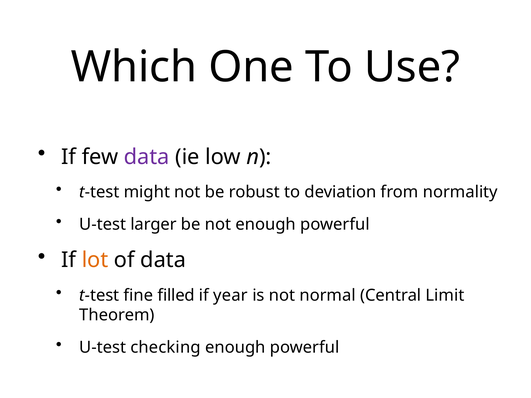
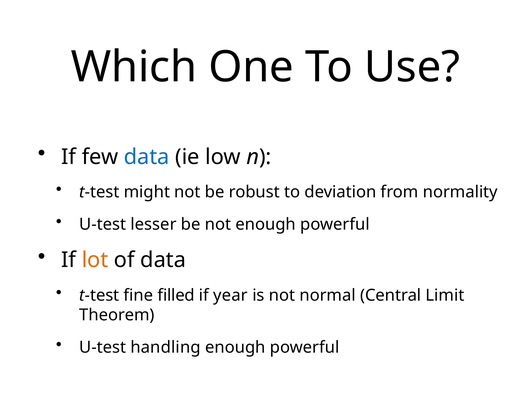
data at (147, 157) colour: purple -> blue
larger: larger -> lesser
checking: checking -> handling
